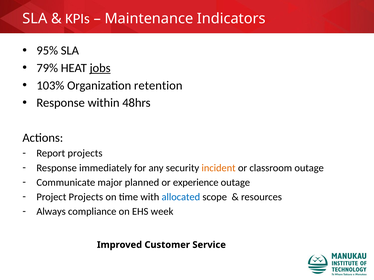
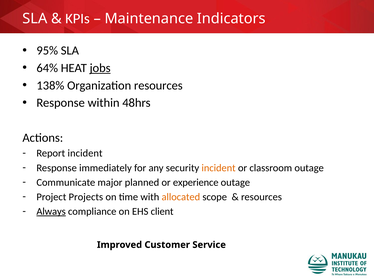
79%: 79% -> 64%
103%: 103% -> 138%
Organization retention: retention -> resources
Report projects: projects -> incident
allocated colour: blue -> orange
Always underline: none -> present
week: week -> client
